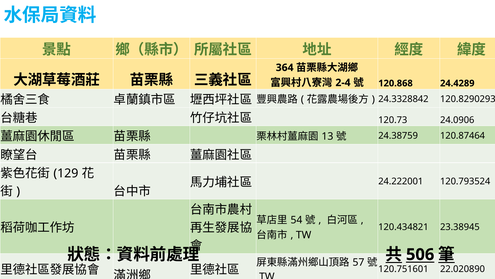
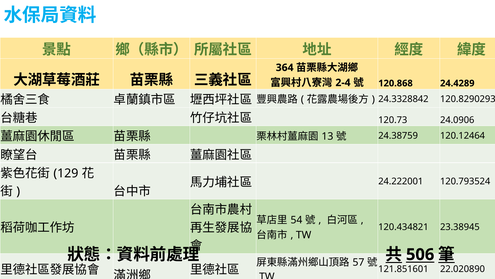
120.87464: 120.87464 -> 120.12464
120.751601: 120.751601 -> 121.851601
